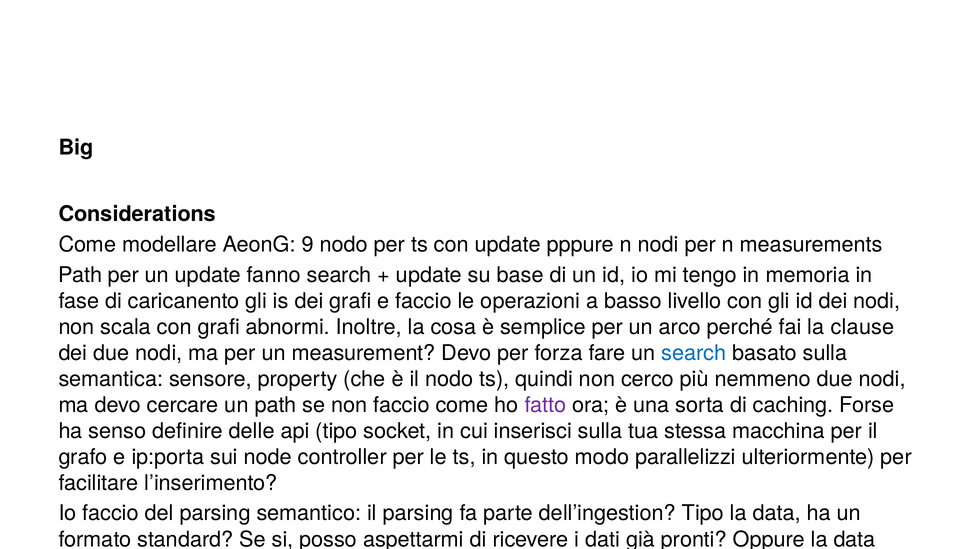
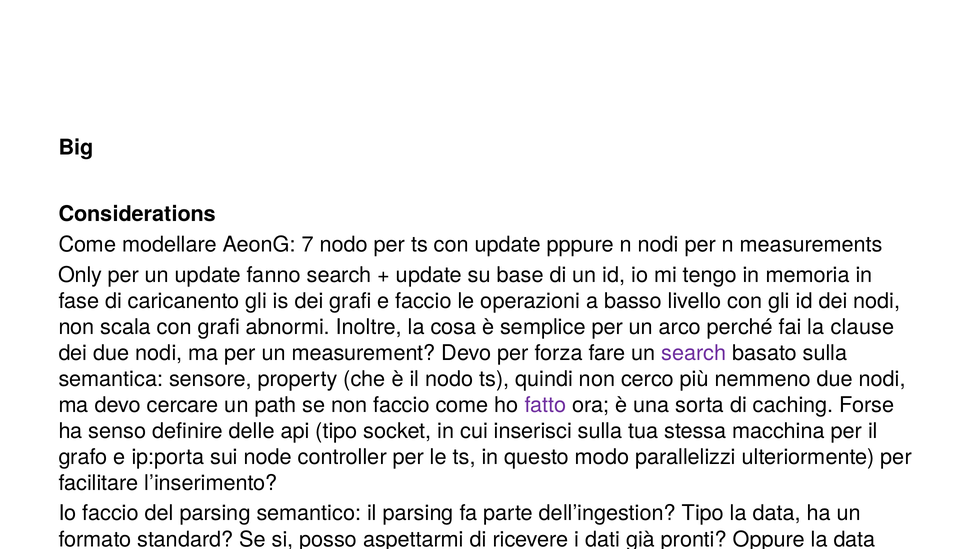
9: 9 -> 7
Path at (80, 275): Path -> Only
search at (694, 353) colour: blue -> purple
